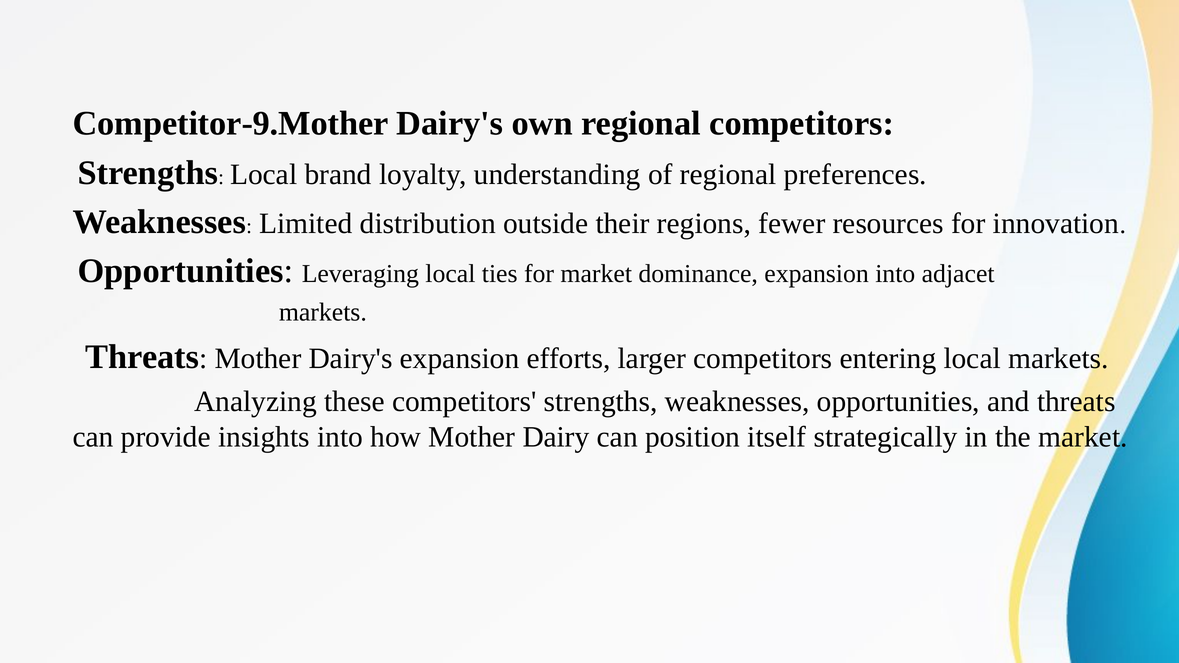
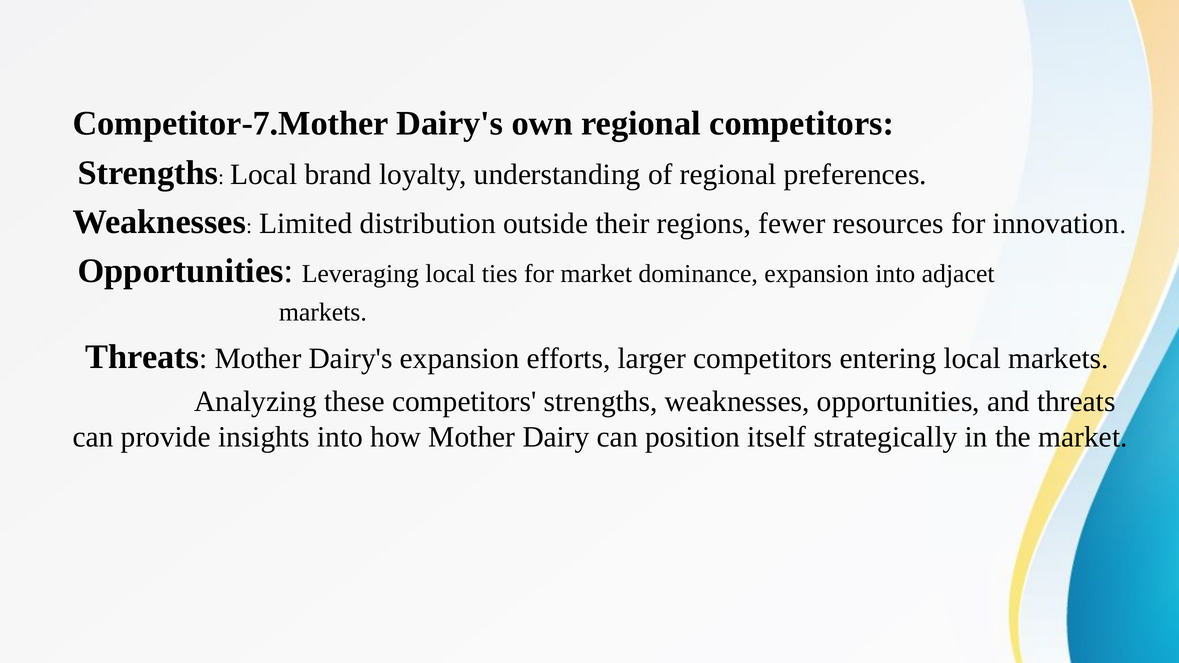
Competitor-9.Mother: Competitor-9.Mother -> Competitor-7.Mother
